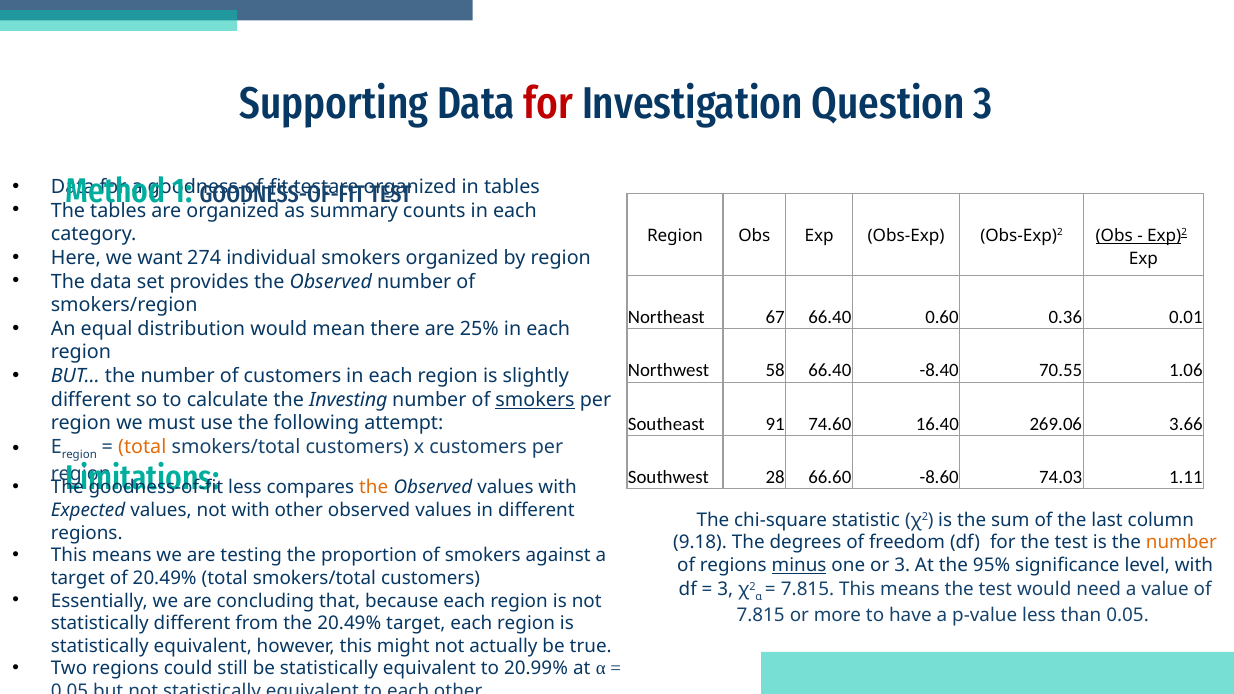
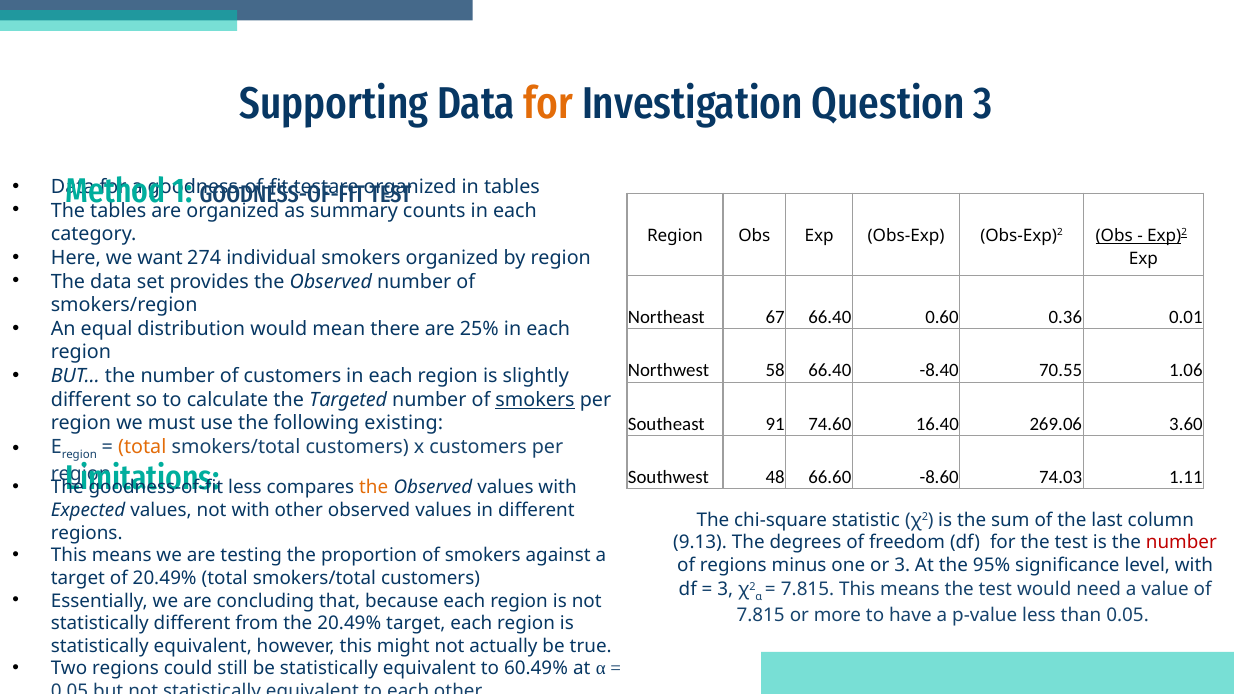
for at (549, 103) colour: red -> orange
Investing: Investing -> Targeted
3.66: 3.66 -> 3.60
attempt: attempt -> existing
28: 28 -> 48
9.18: 9.18 -> 9.13
number at (1181, 543) colour: orange -> red
minus underline: present -> none
20.99%: 20.99% -> 60.49%
